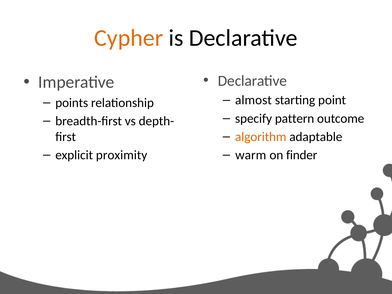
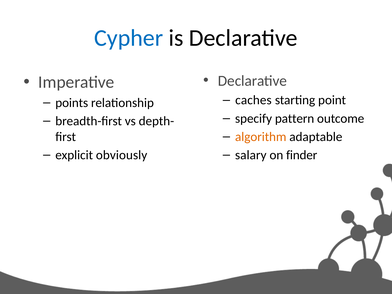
Cypher colour: orange -> blue
almost: almost -> caches
warm: warm -> salary
proximity: proximity -> obviously
